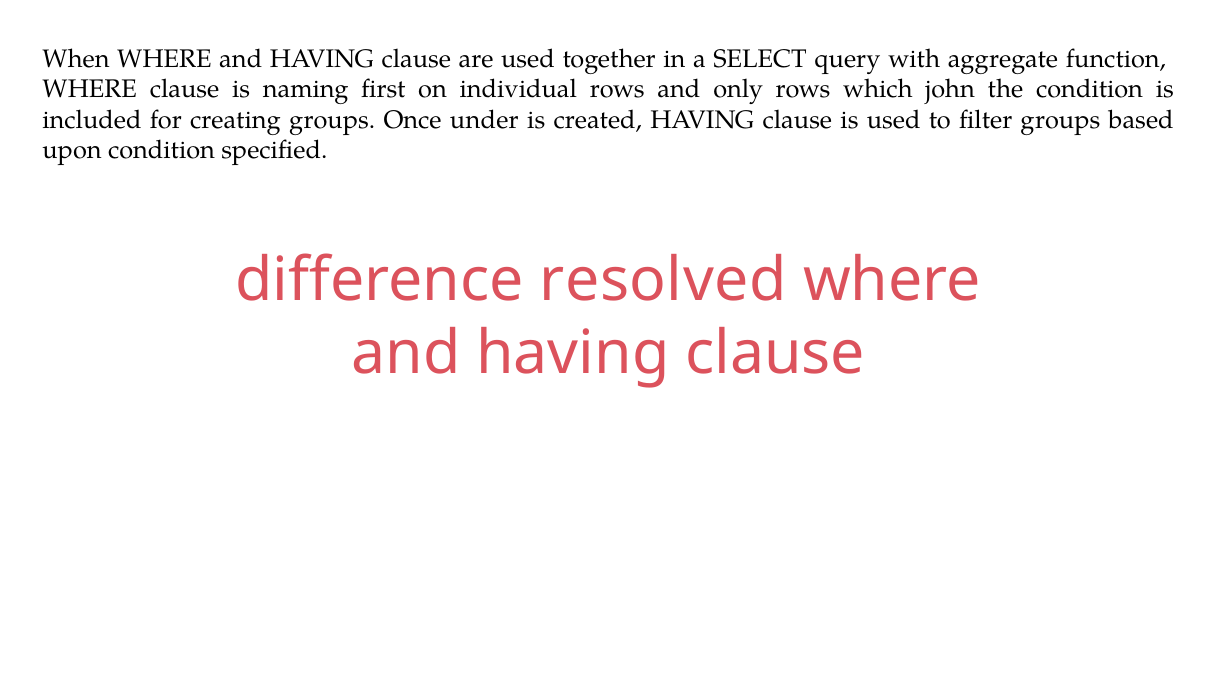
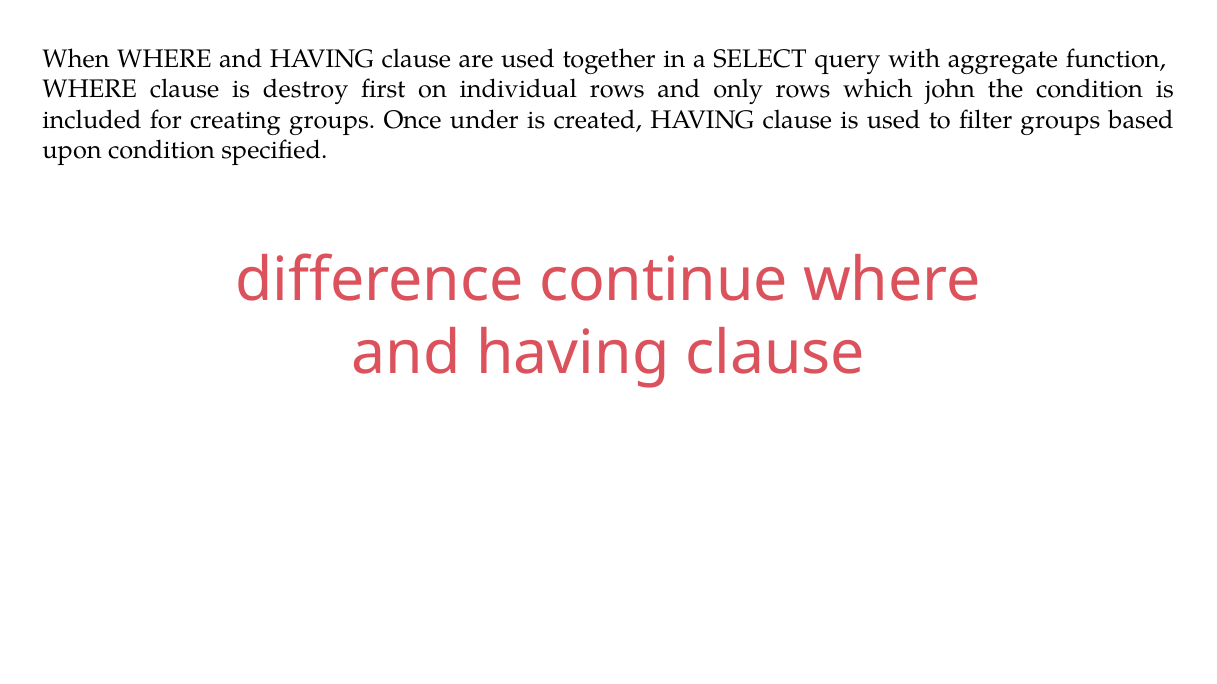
naming: naming -> destroy
resolved: resolved -> continue
